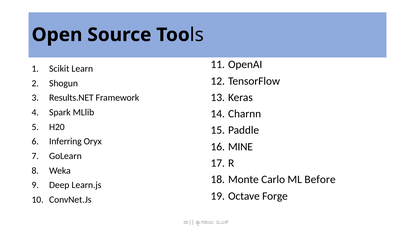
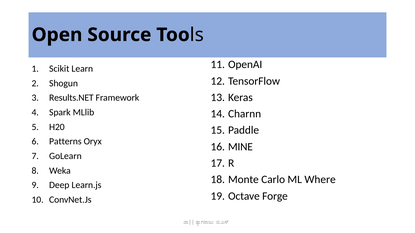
Inferring: Inferring -> Patterns
Before: Before -> Where
